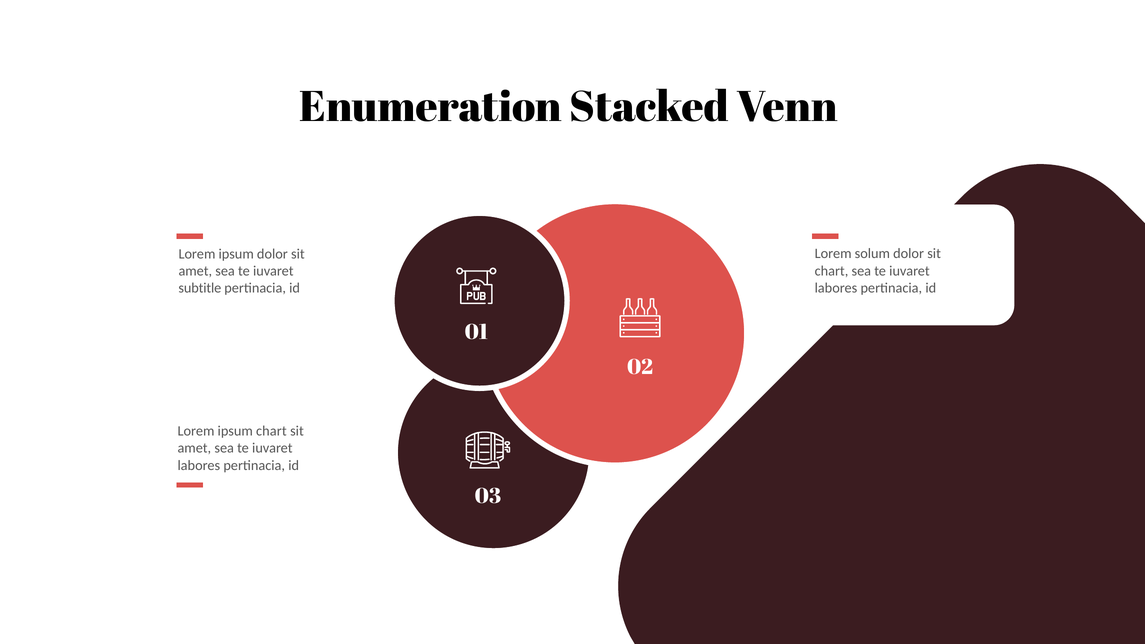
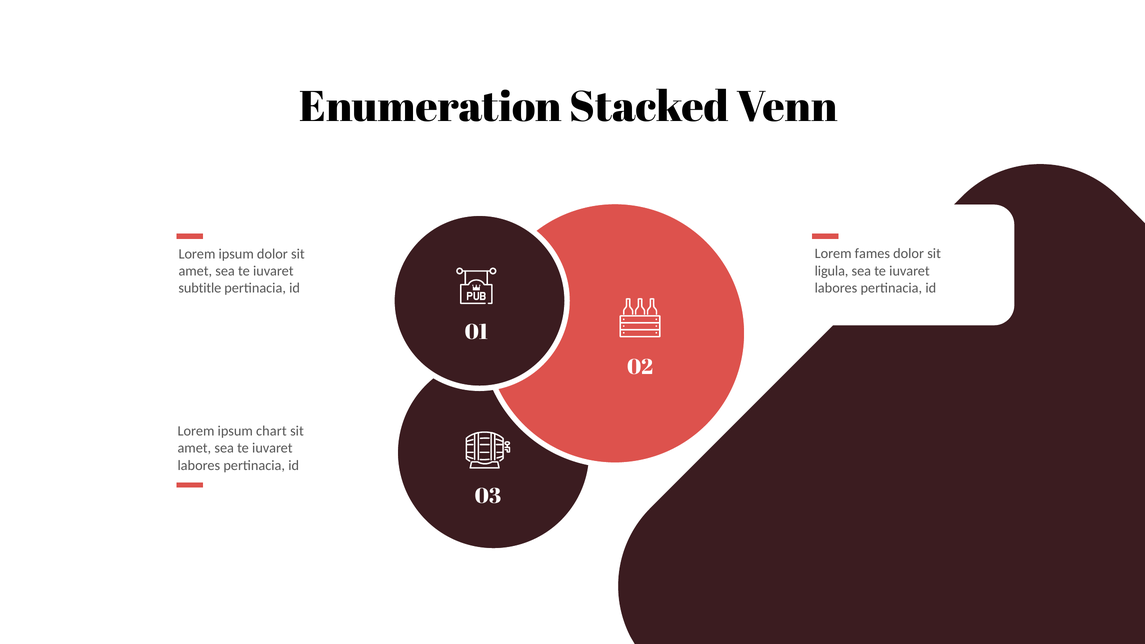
solum: solum -> fames
chart at (832, 271): chart -> ligula
